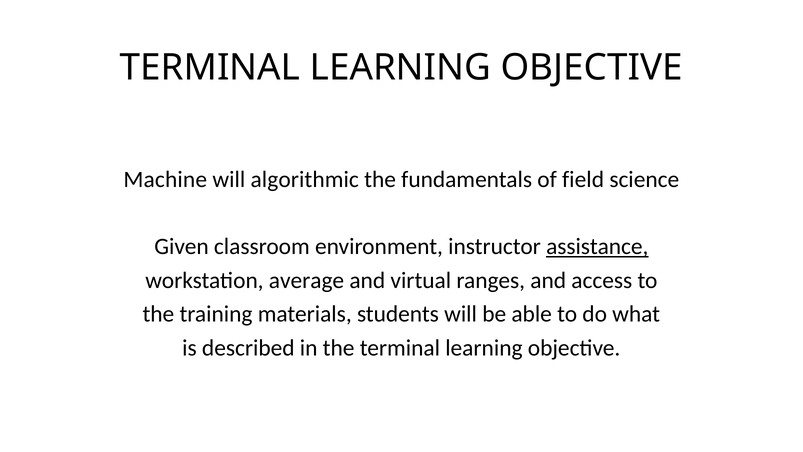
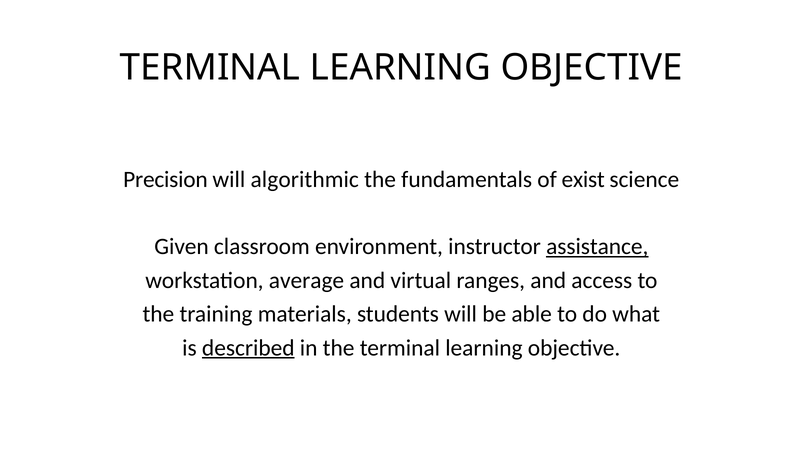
Machine: Machine -> Precision
field: field -> exist
described underline: none -> present
